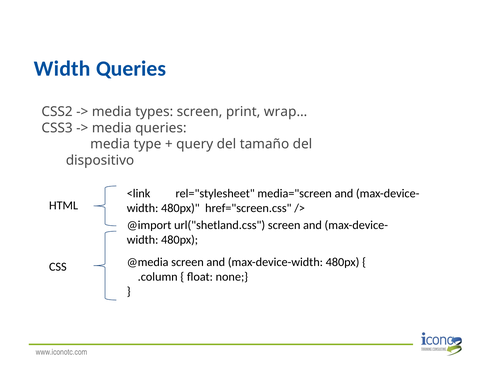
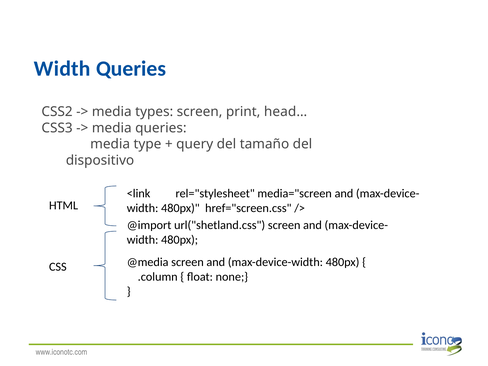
wrap…: wrap… -> head…
